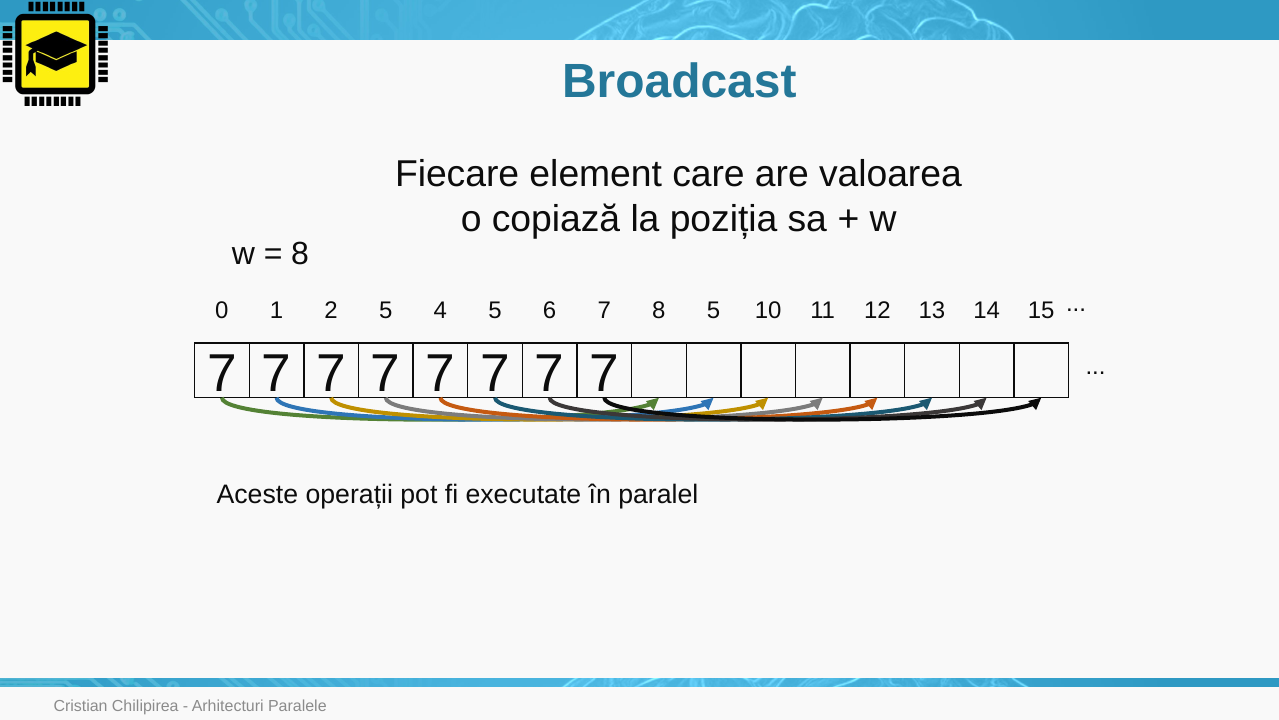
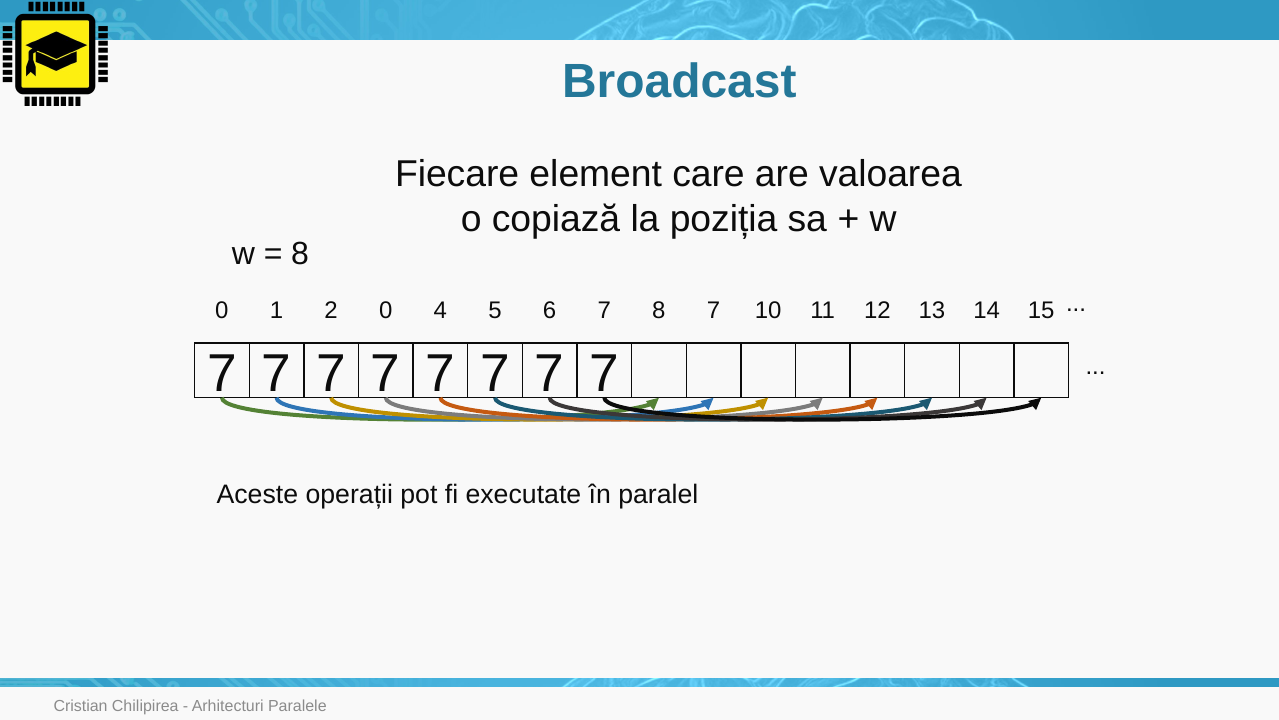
2 5: 5 -> 0
8 5: 5 -> 7
